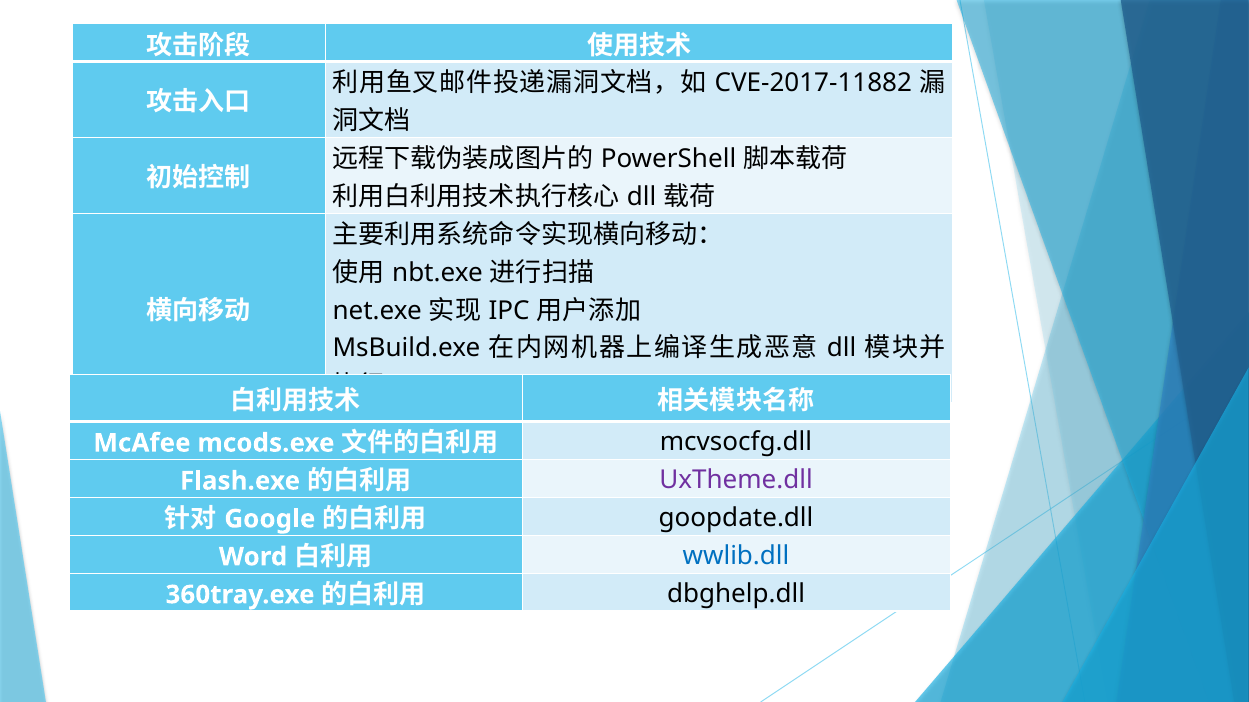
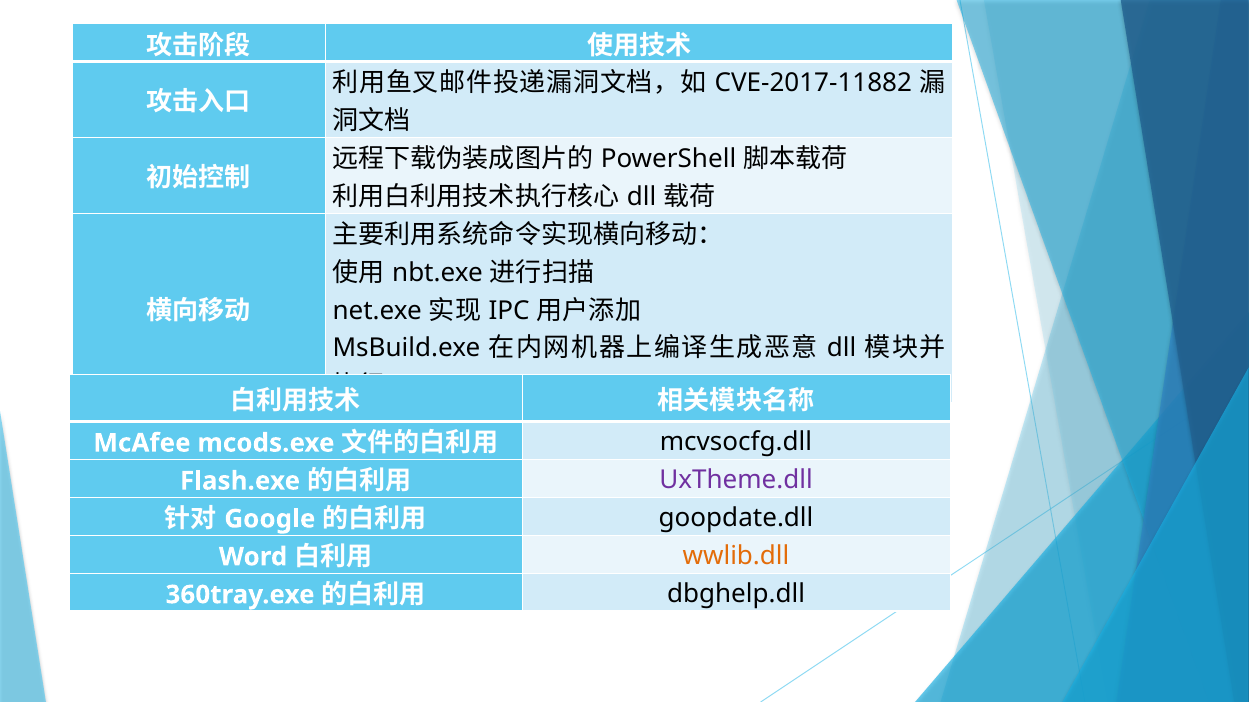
wwlib.dll colour: blue -> orange
